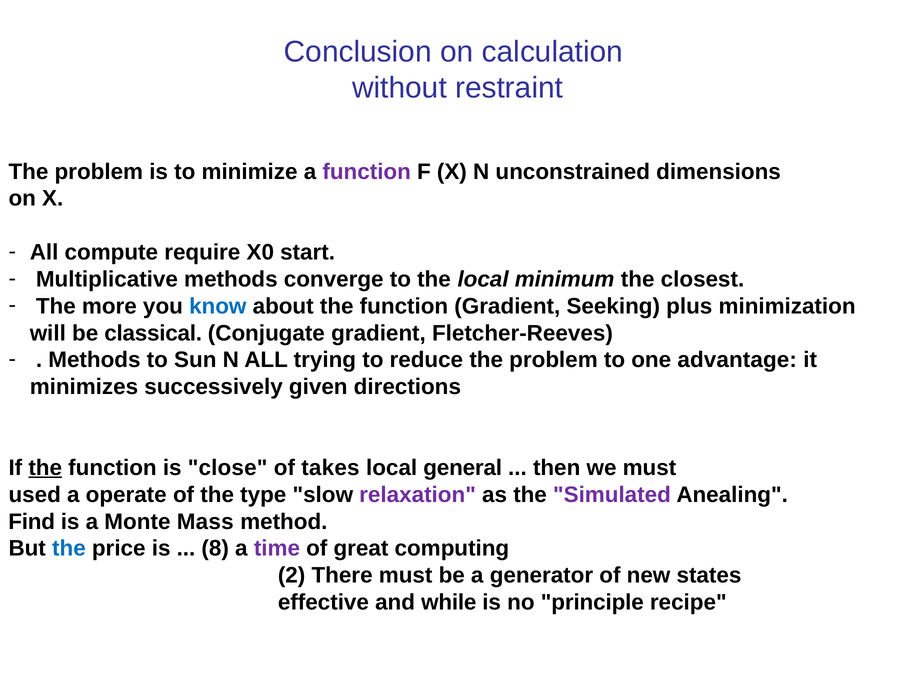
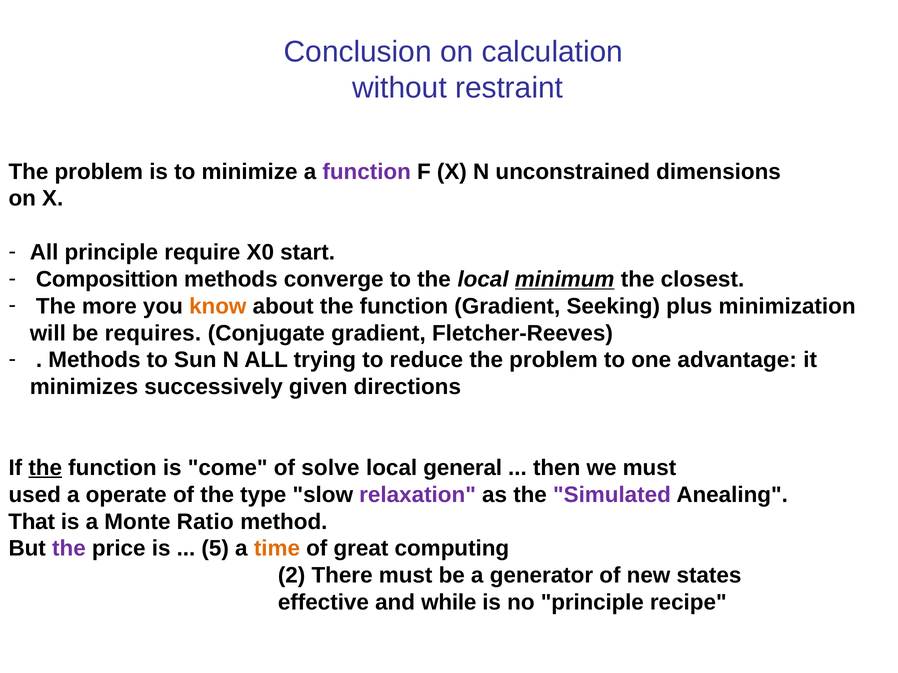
All compute: compute -> principle
Multiplicative: Multiplicative -> Composittion
minimum underline: none -> present
know colour: blue -> orange
classical: classical -> requires
close: close -> come
takes: takes -> solve
Find: Find -> That
Mass: Mass -> Ratio
the at (69, 549) colour: blue -> purple
8: 8 -> 5
time colour: purple -> orange
